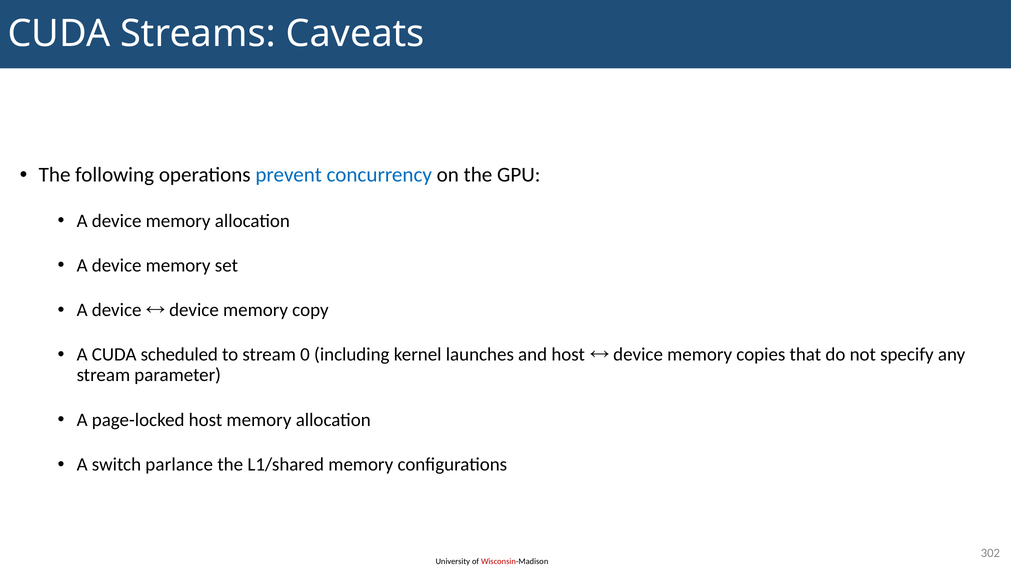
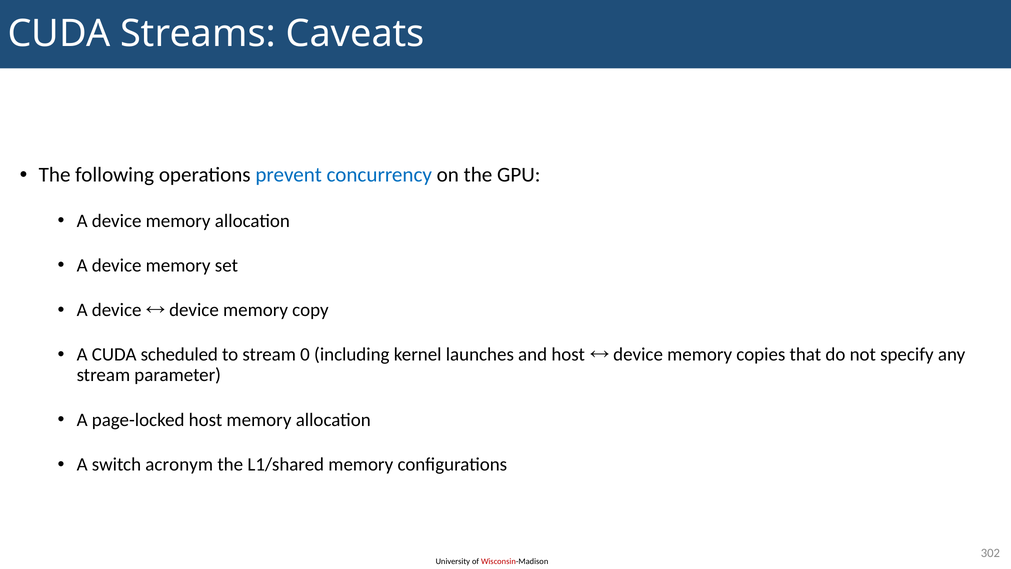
parlance: parlance -> acronym
